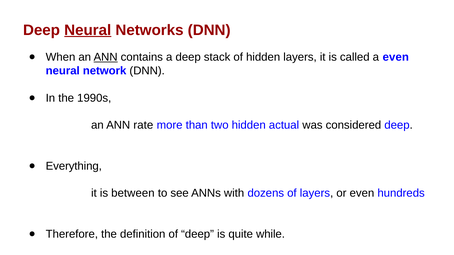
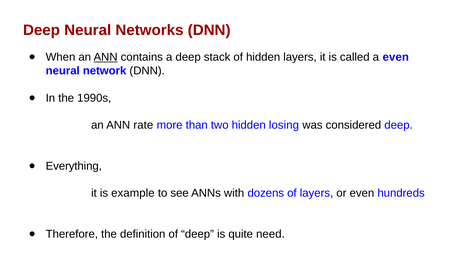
Neural at (88, 30) underline: present -> none
actual: actual -> losing
between: between -> example
while: while -> need
